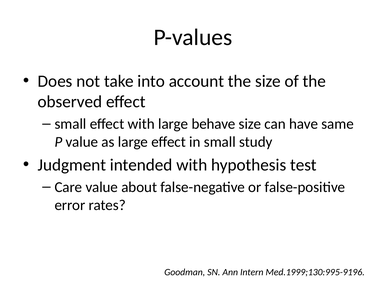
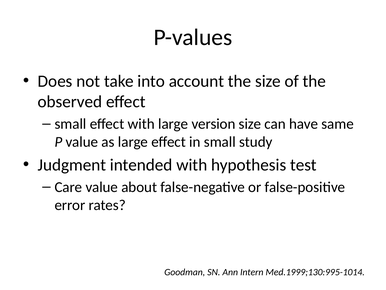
behave: behave -> version
Med.1999;130:995-9196: Med.1999;130:995-9196 -> Med.1999;130:995-1014
